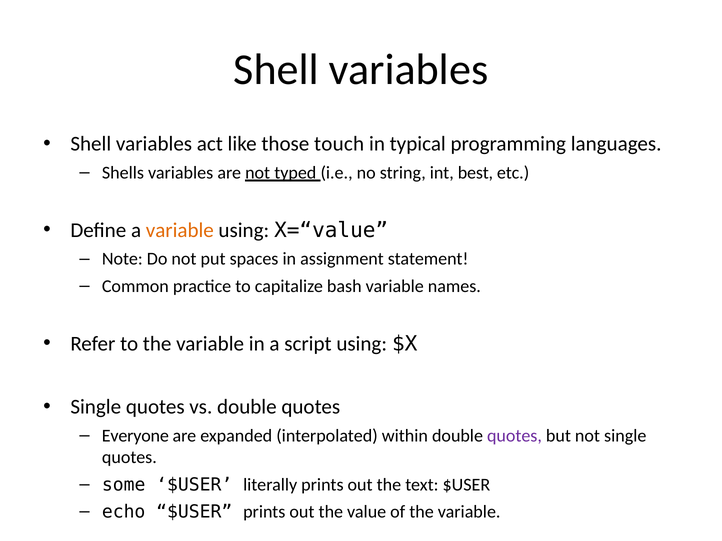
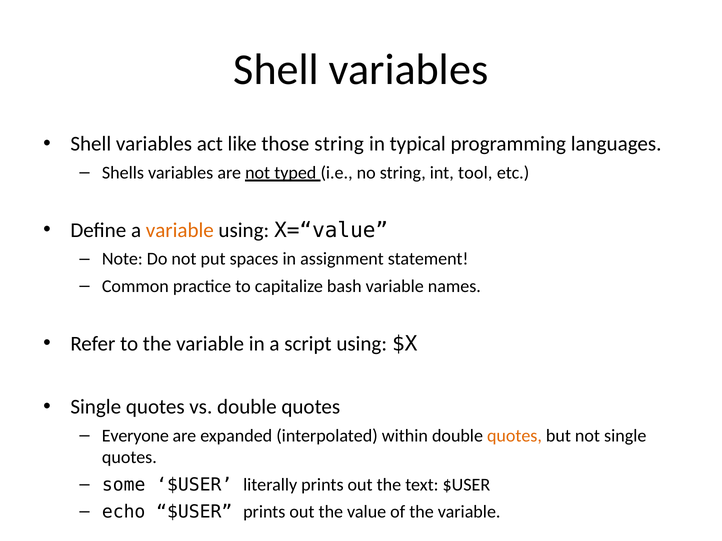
those touch: touch -> string
best: best -> tool
quotes at (514, 436) colour: purple -> orange
